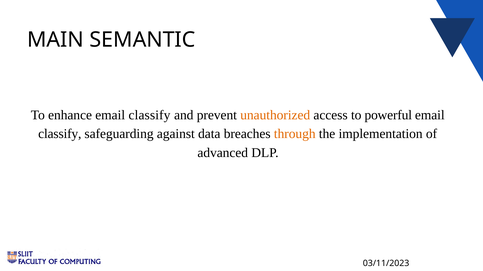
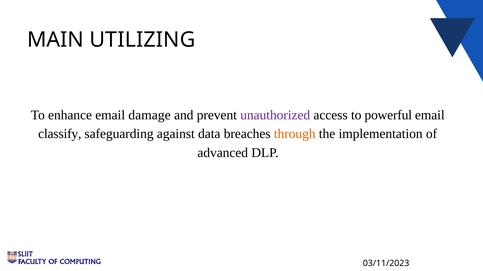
SEMANTIC: SEMANTIC -> UTILIZING
enhance email classify: classify -> damage
unauthorized colour: orange -> purple
